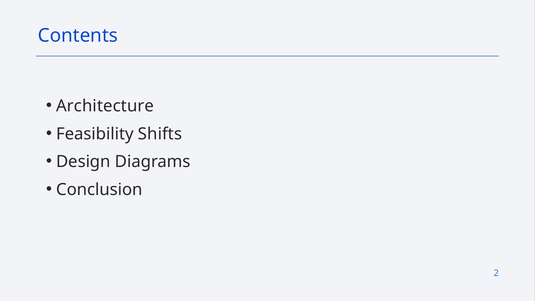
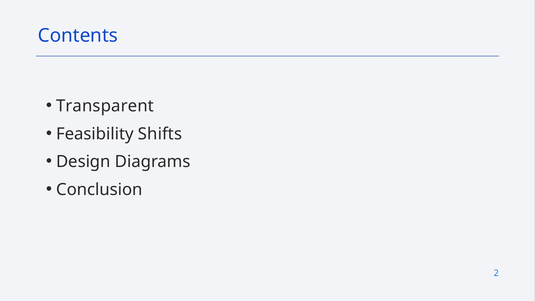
Architecture: Architecture -> Transparent
